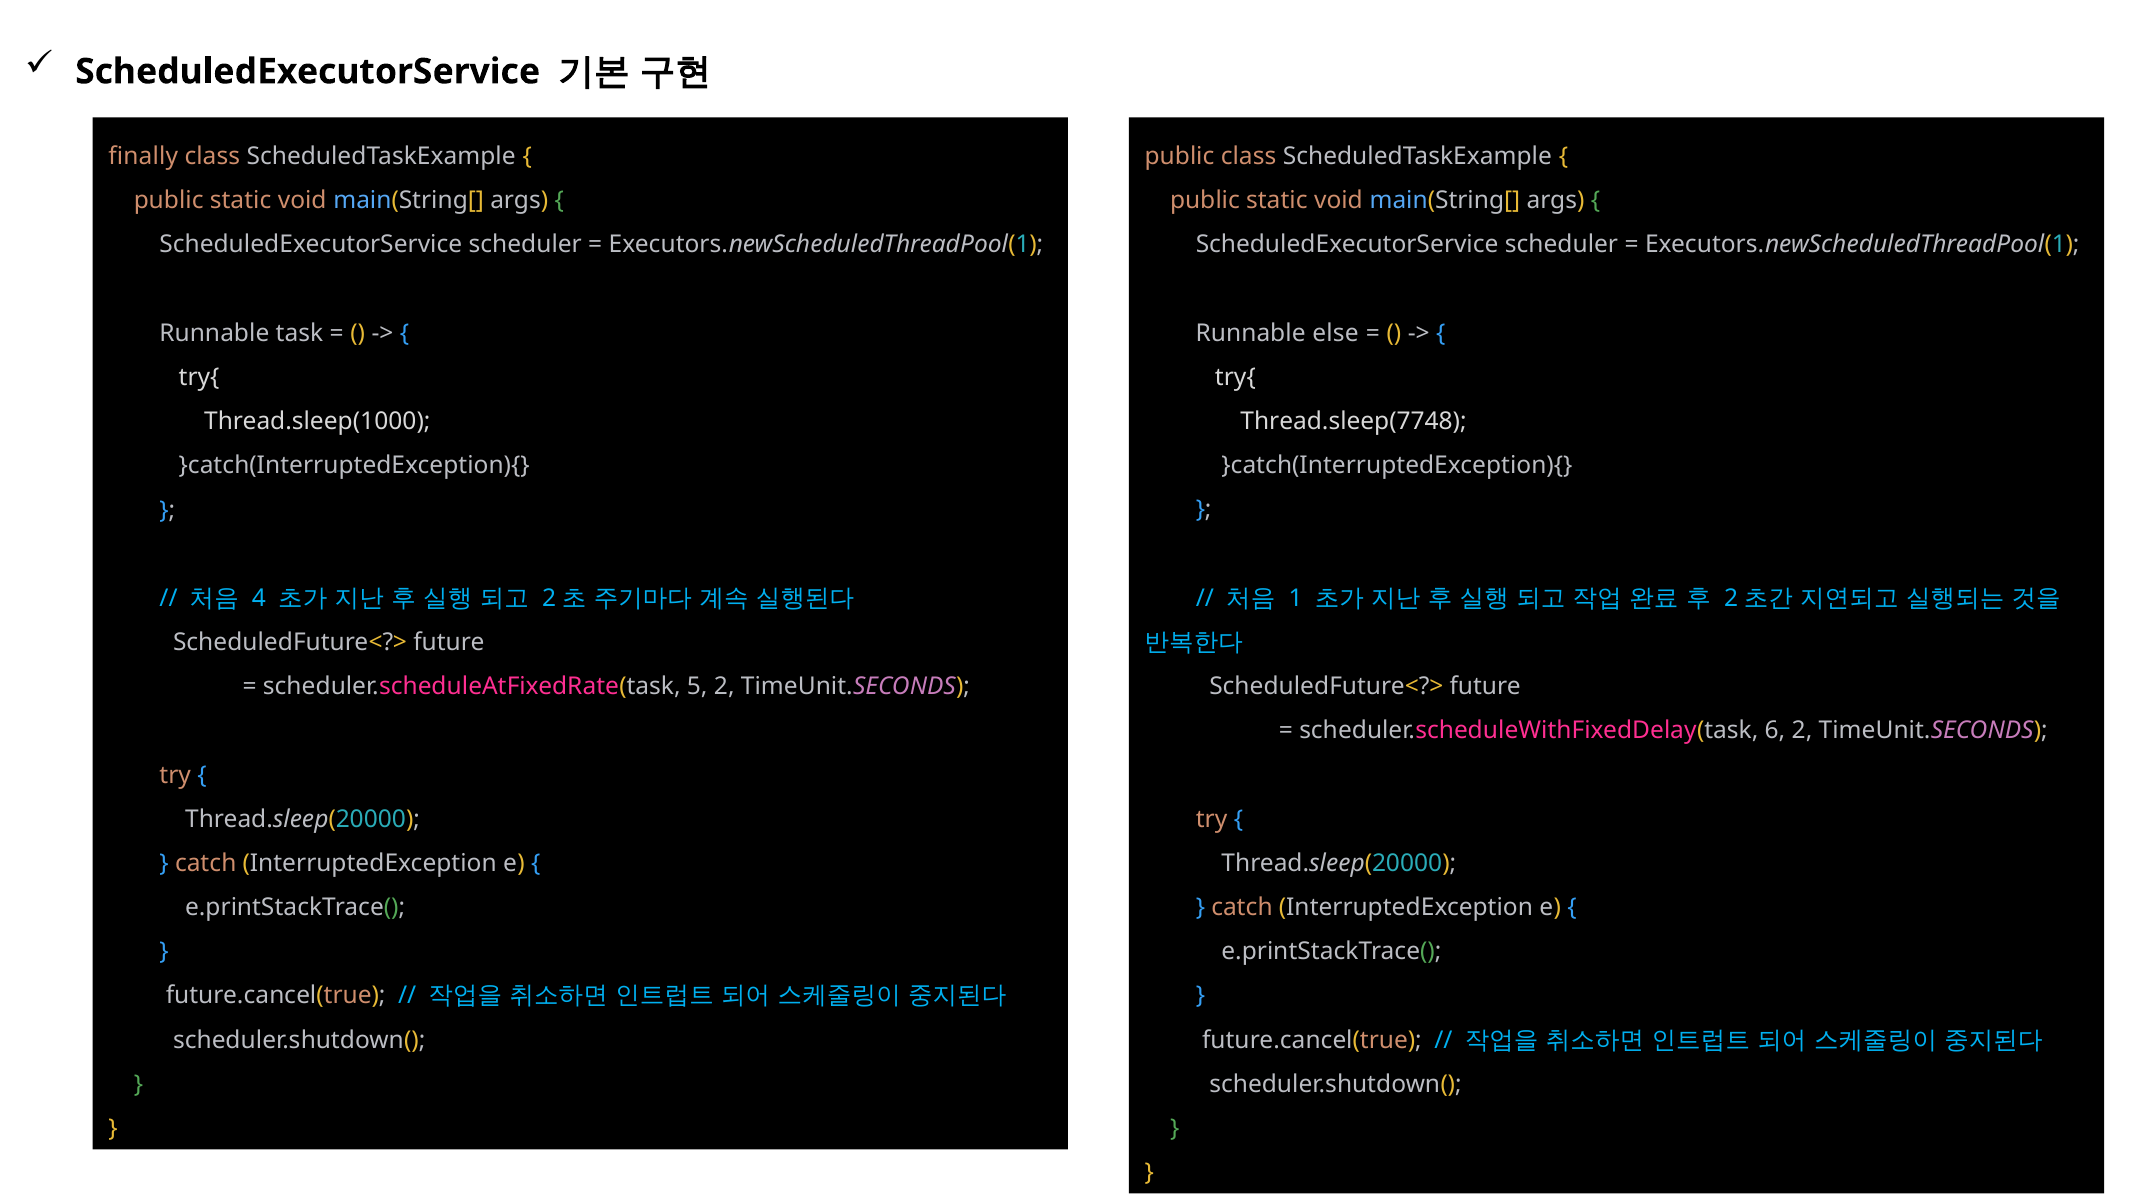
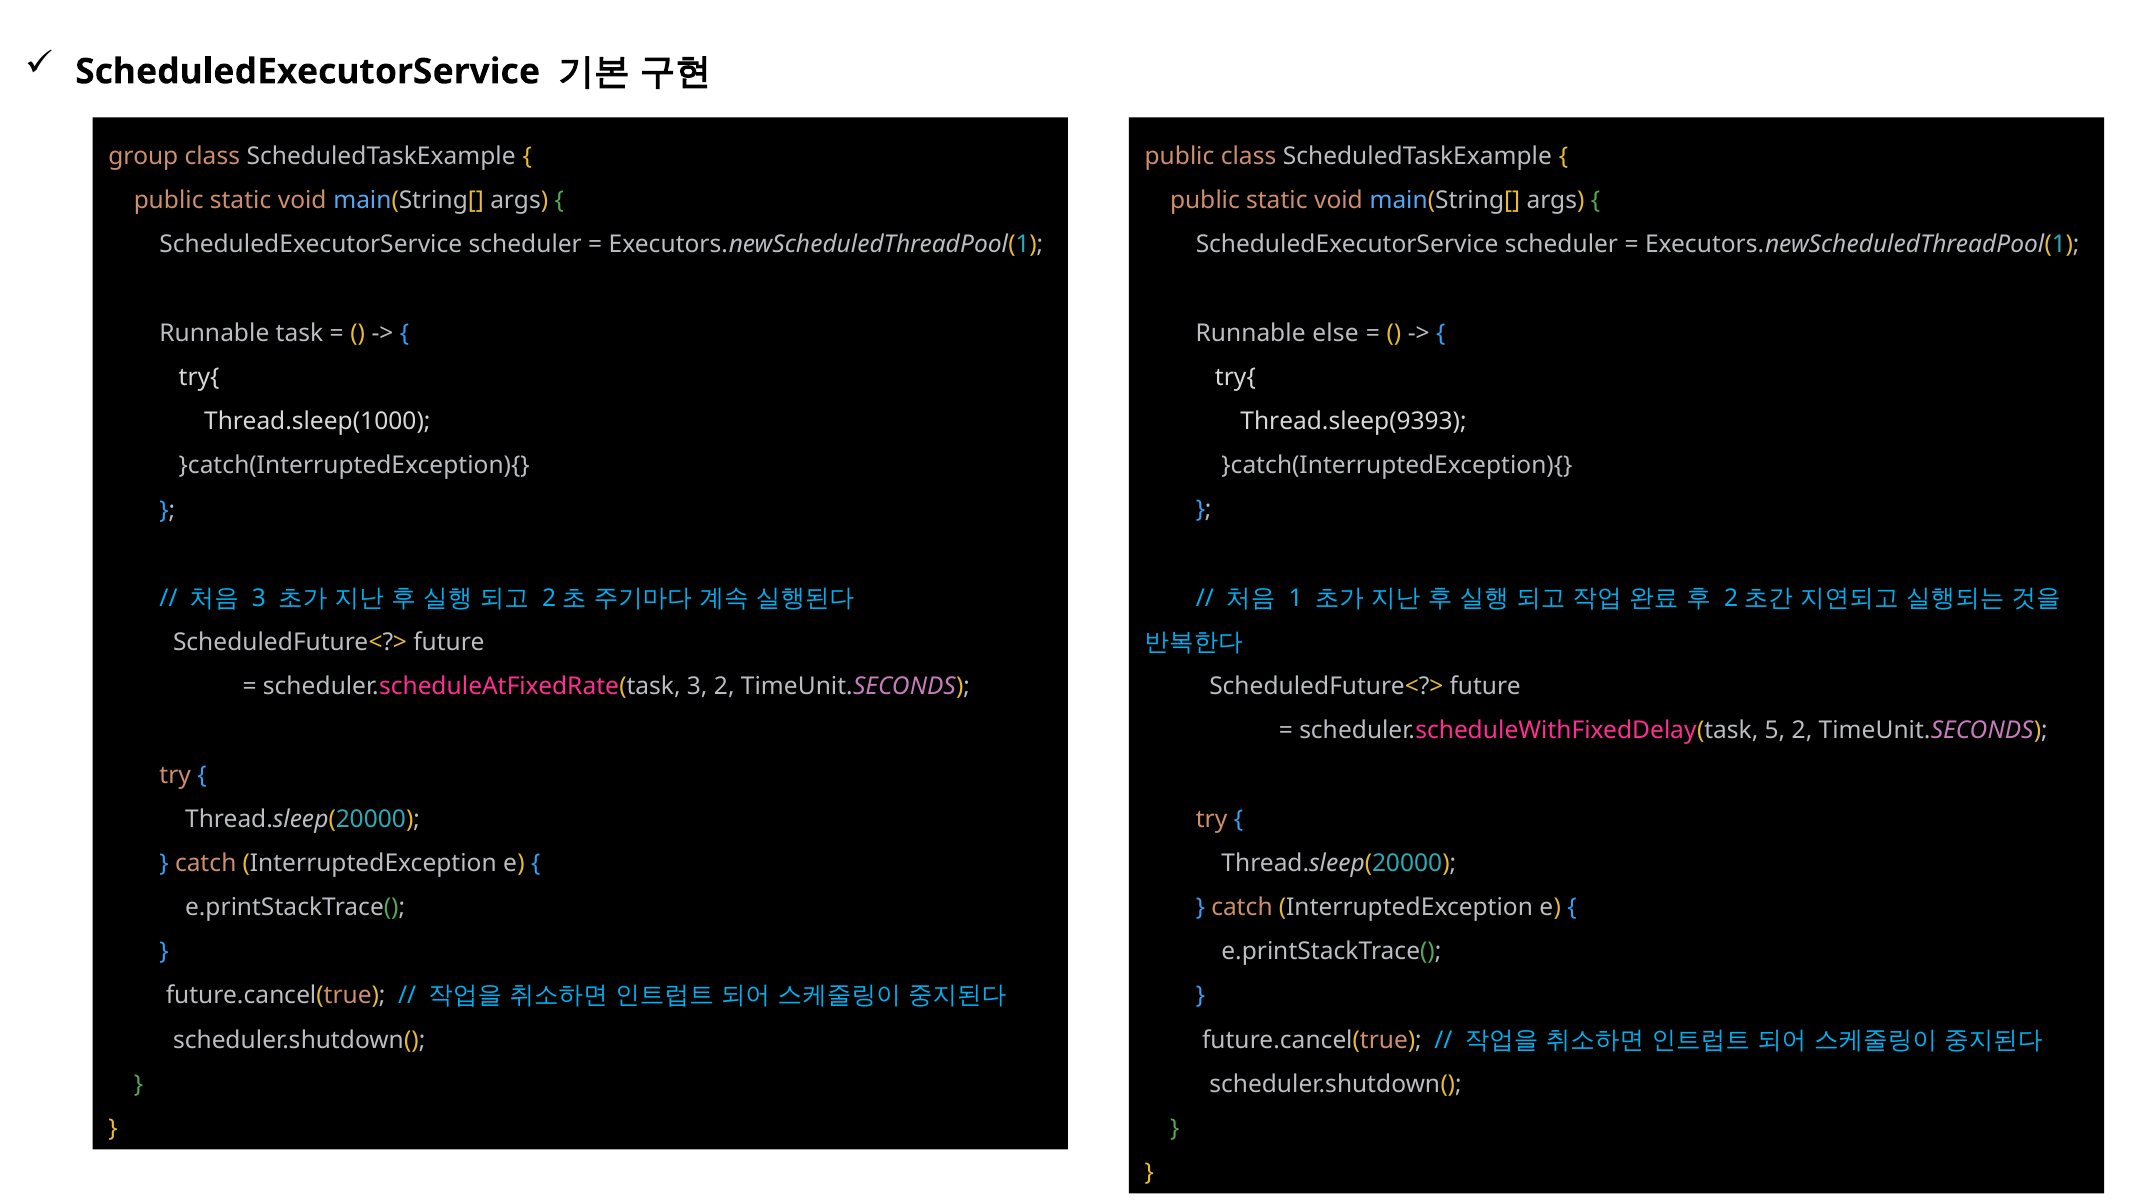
finally: finally -> group
Thread.sleep(7748: Thread.sleep(7748 -> Thread.sleep(9393
4 at (259, 598): 4 -> 3
scheduler.scheduleAtFixedRate(task 5: 5 -> 3
6: 6 -> 5
